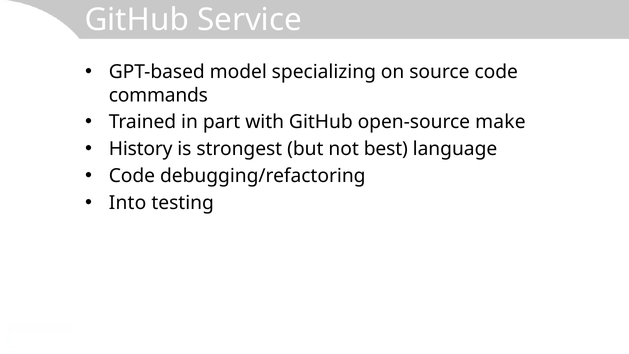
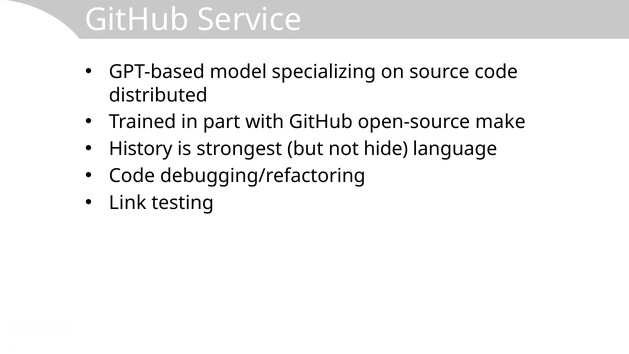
commands: commands -> distributed
best: best -> hide
Into: Into -> Link
